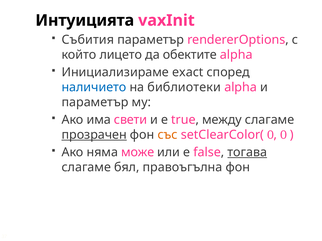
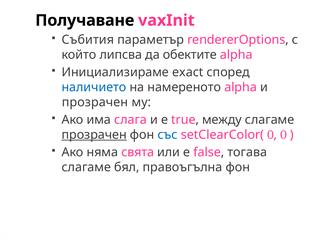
Интуицията: Интуицията -> Получаване
лицето: лицето -> липсва
библиотеки: библиотеки -> намереното
параметър at (95, 103): параметър -> прозрачен
свети: свети -> слага
със colour: orange -> blue
може: може -> свята
тогава underline: present -> none
